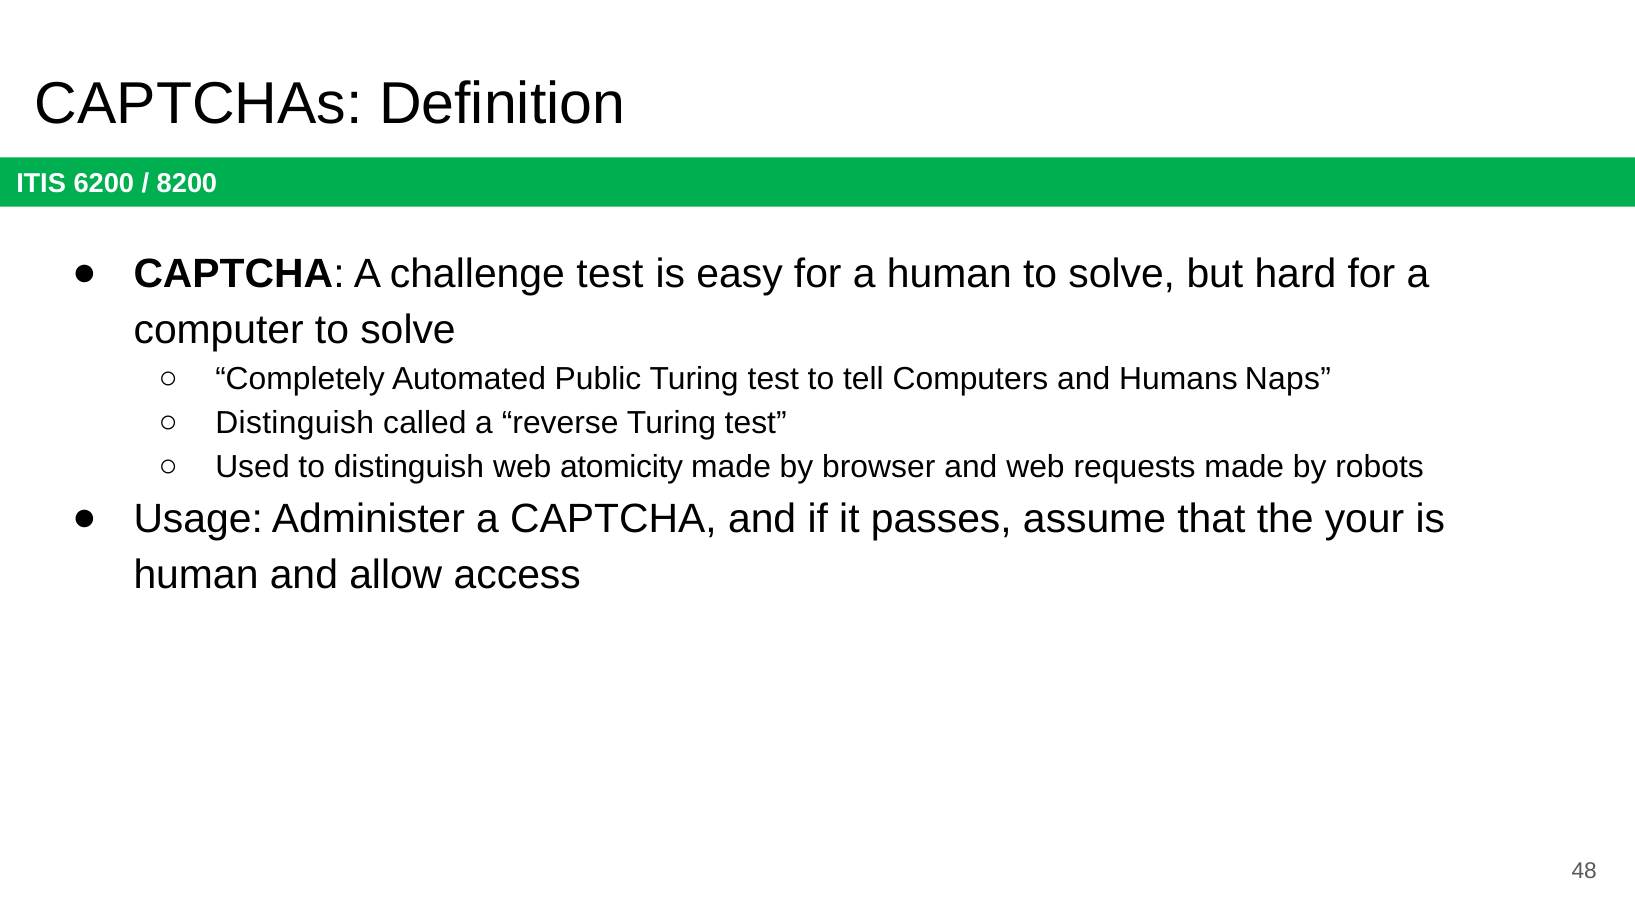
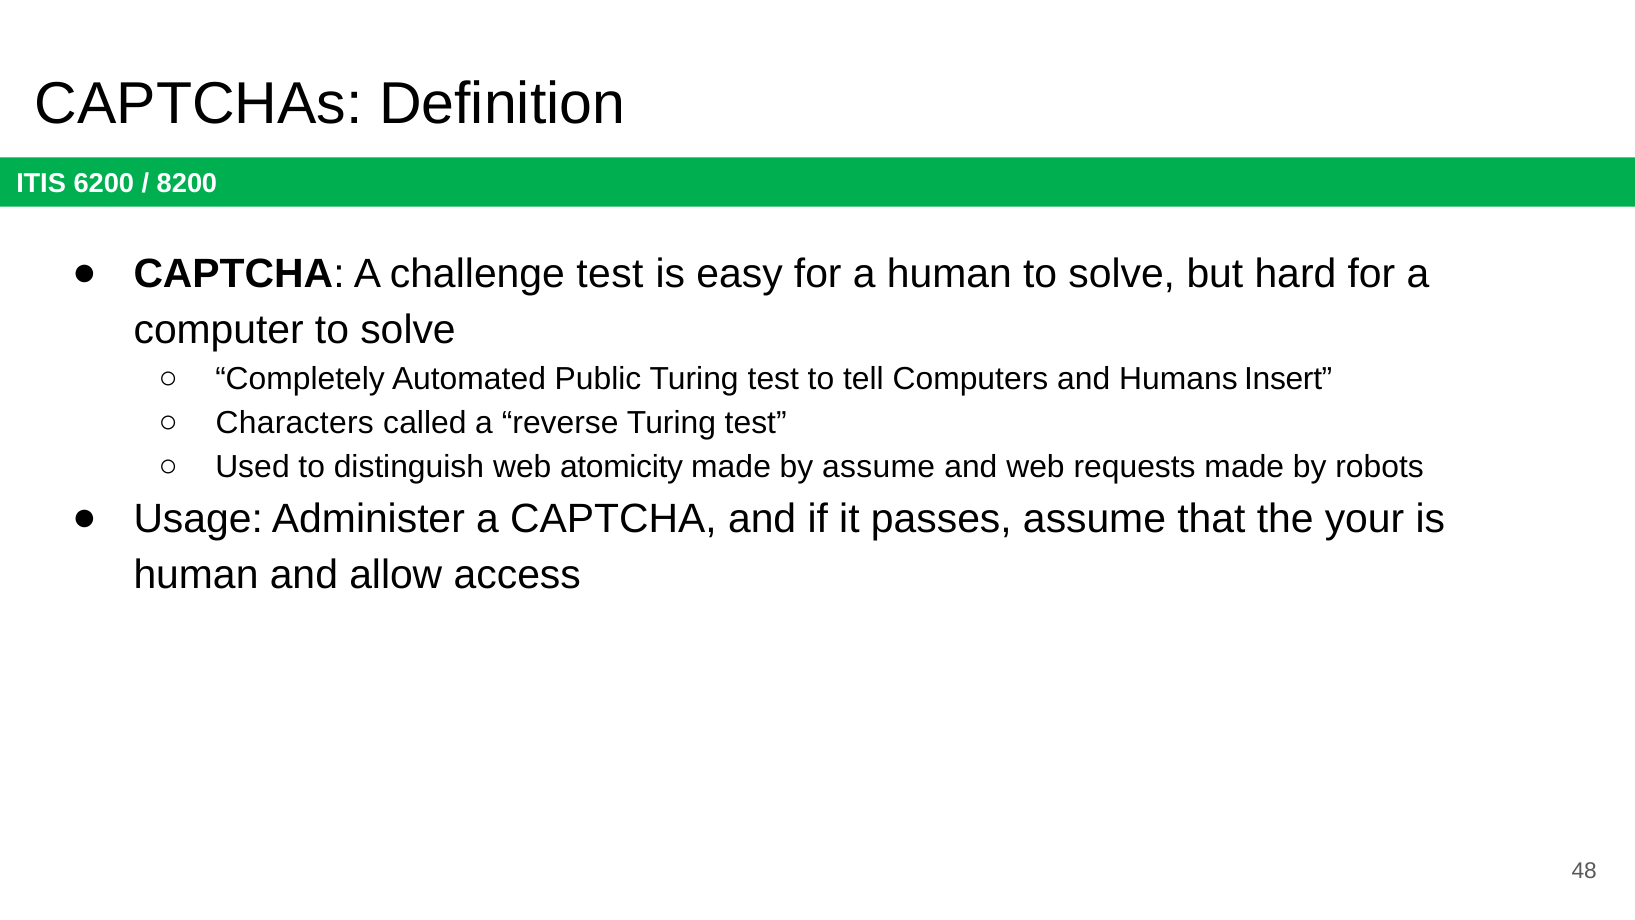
Naps: Naps -> Insert
Distinguish at (295, 423): Distinguish -> Characters
by browser: browser -> assume
